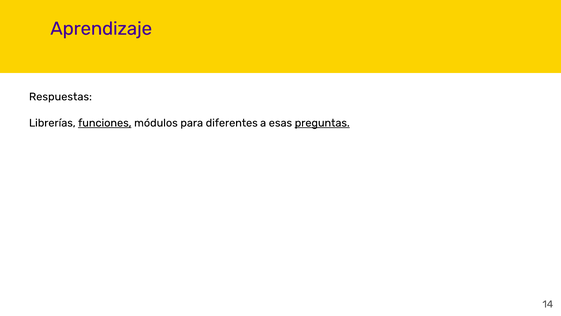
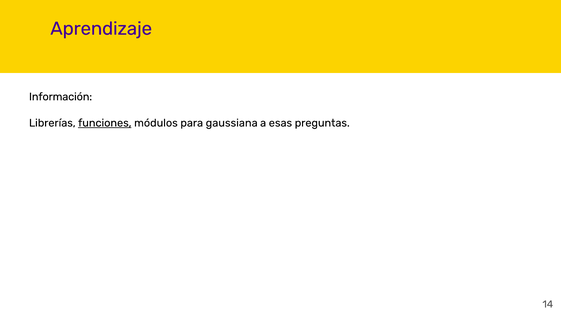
Respuestas: Respuestas -> Información
diferentes: diferentes -> gaussiana
preguntas underline: present -> none
